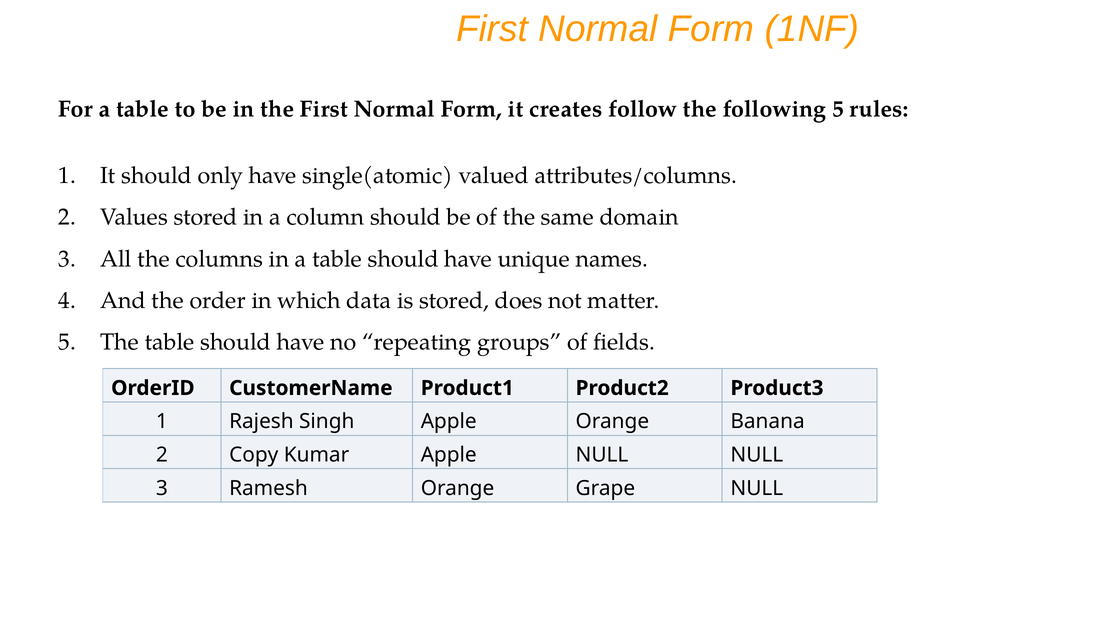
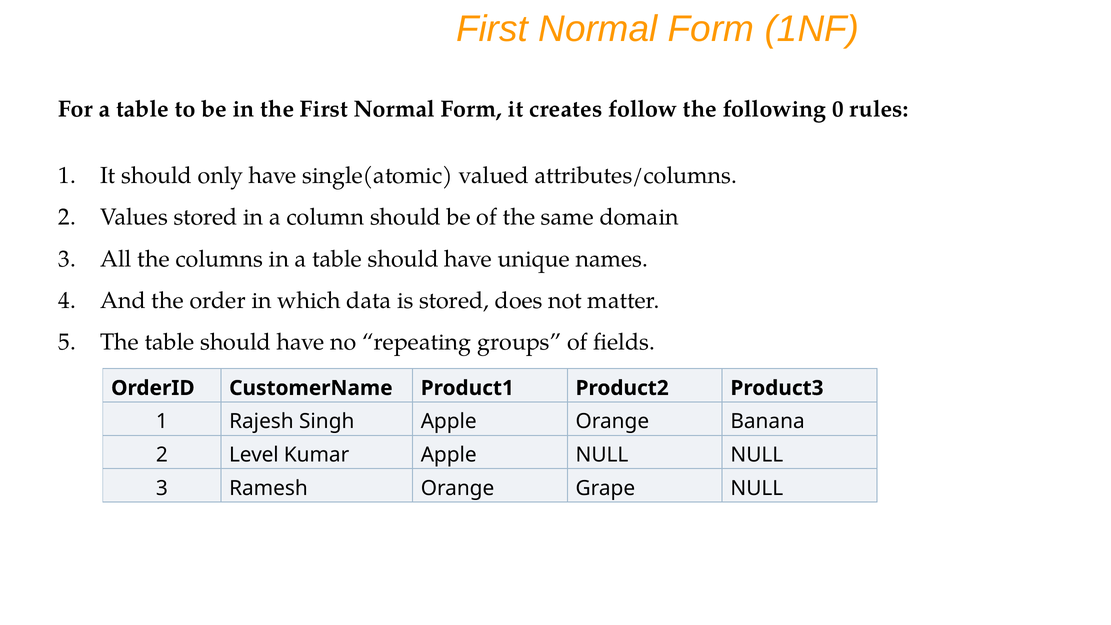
following 5: 5 -> 0
Copy: Copy -> Level
